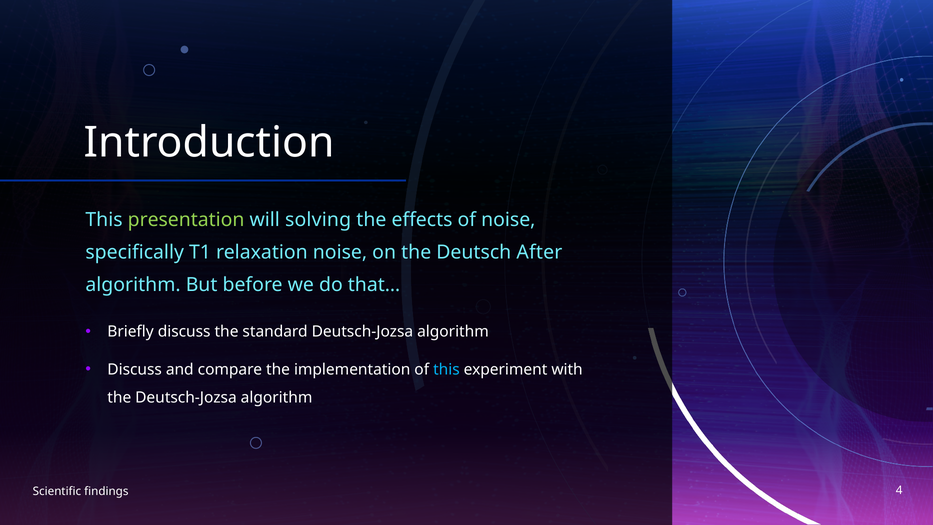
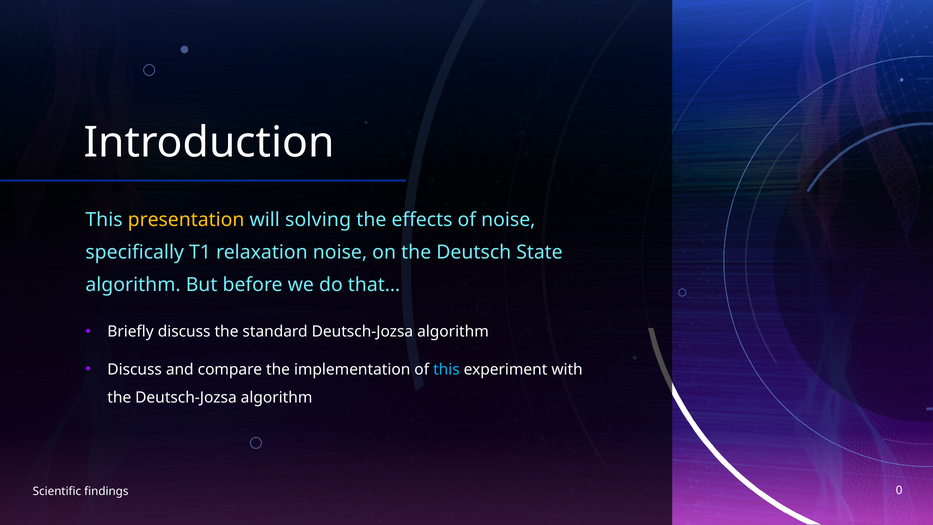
presentation colour: light green -> yellow
After: After -> State
4: 4 -> 0
